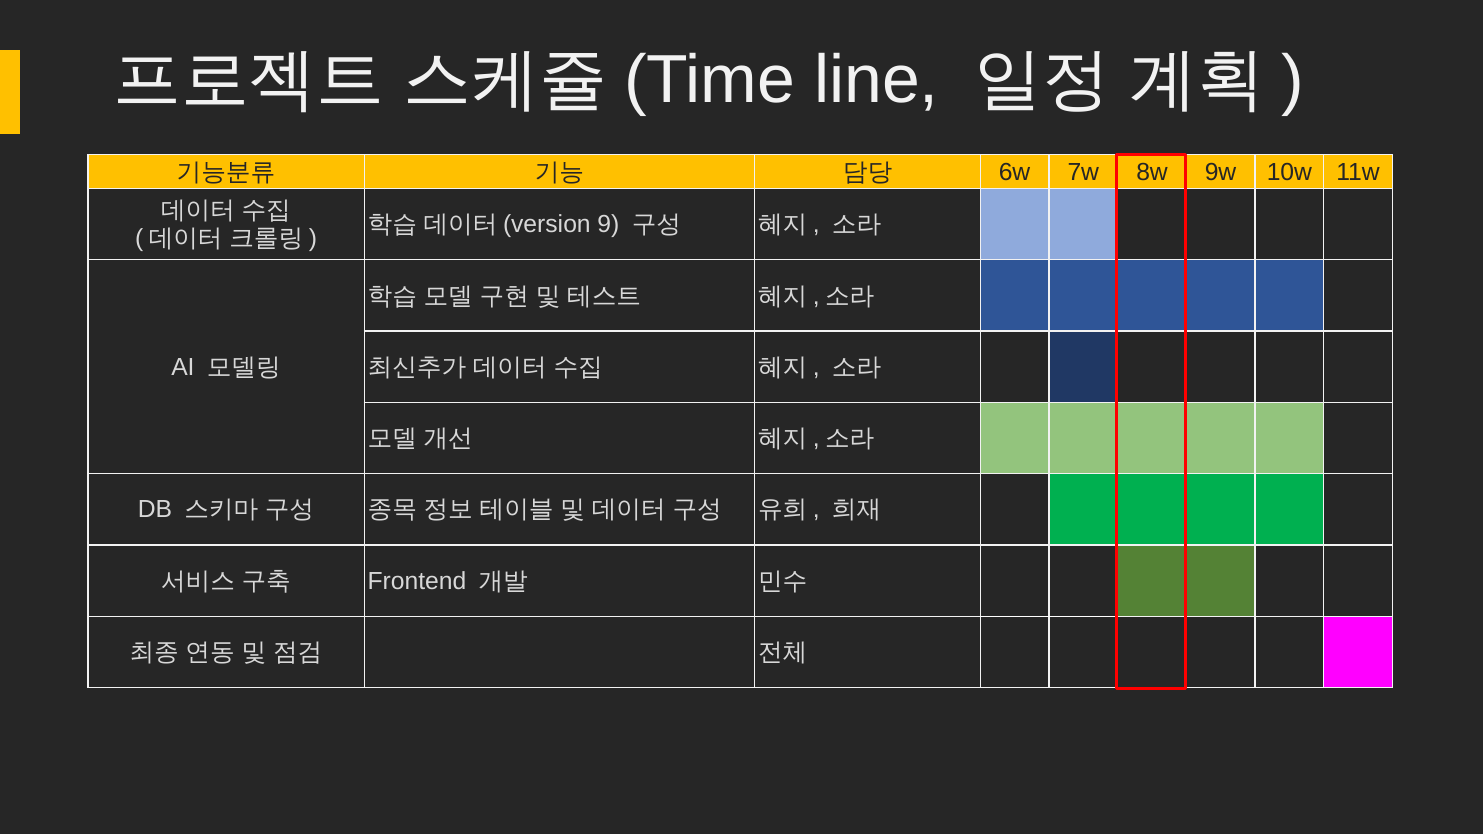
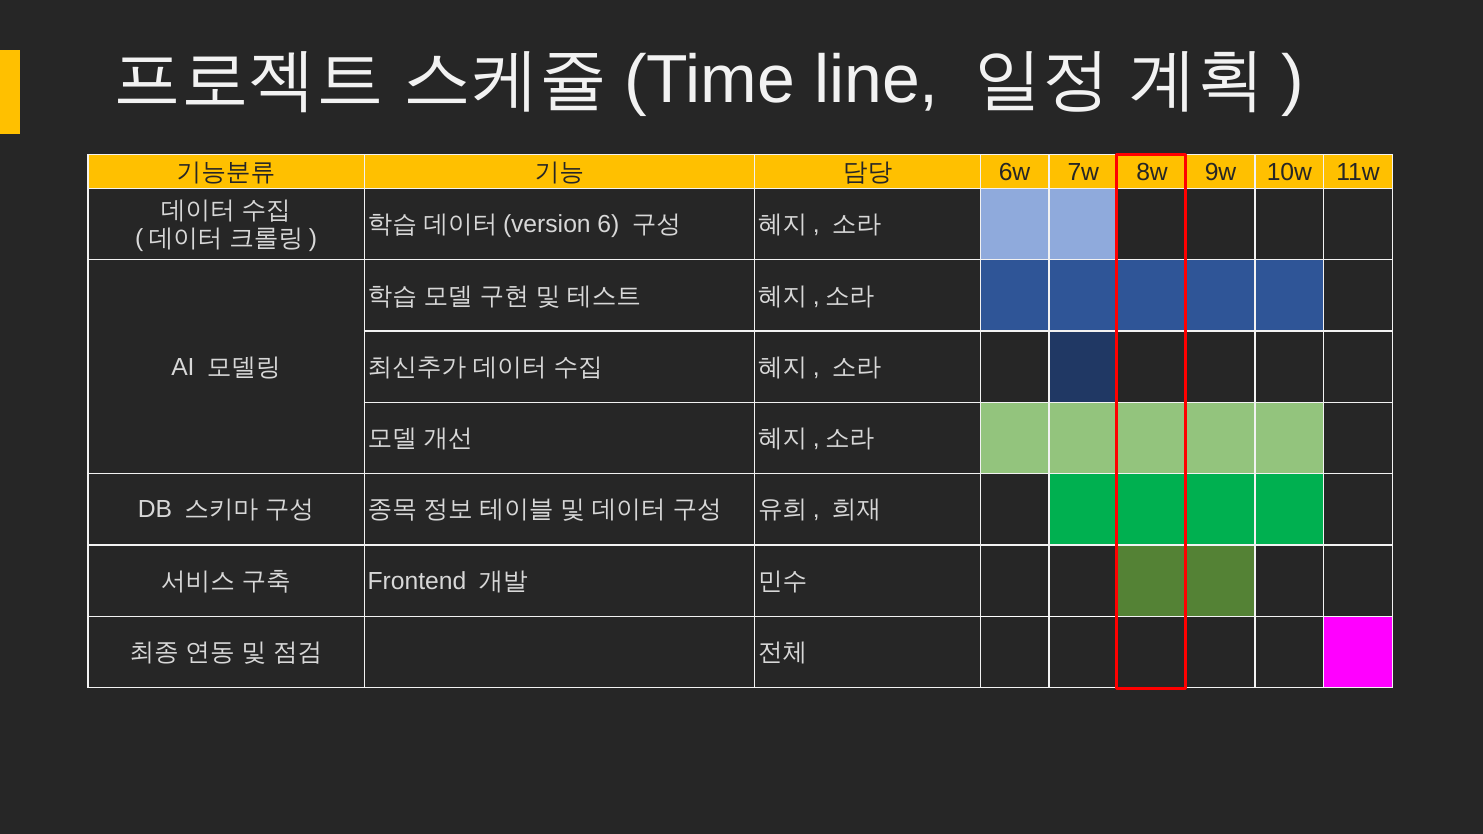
9: 9 -> 6
